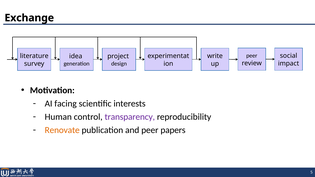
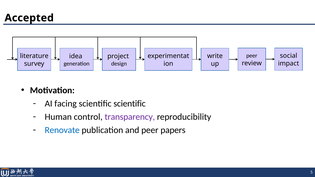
Exchange: Exchange -> Accepted
scientific interests: interests -> scientific
Renovate colour: orange -> blue
